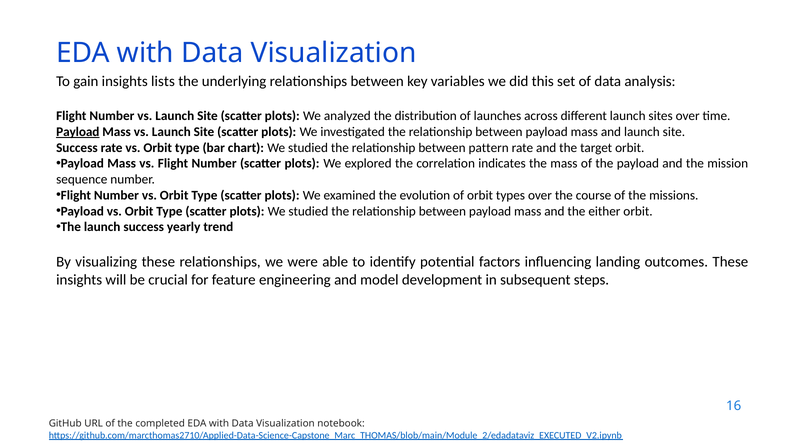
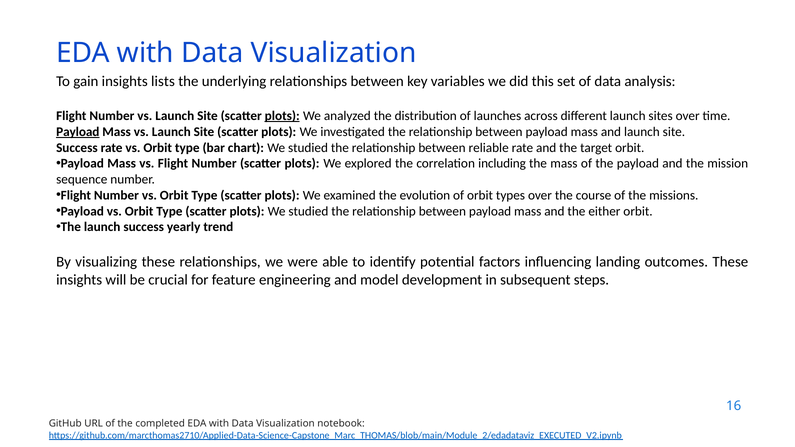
plots at (282, 116) underline: none -> present
pattern: pattern -> reliable
indicates: indicates -> including
